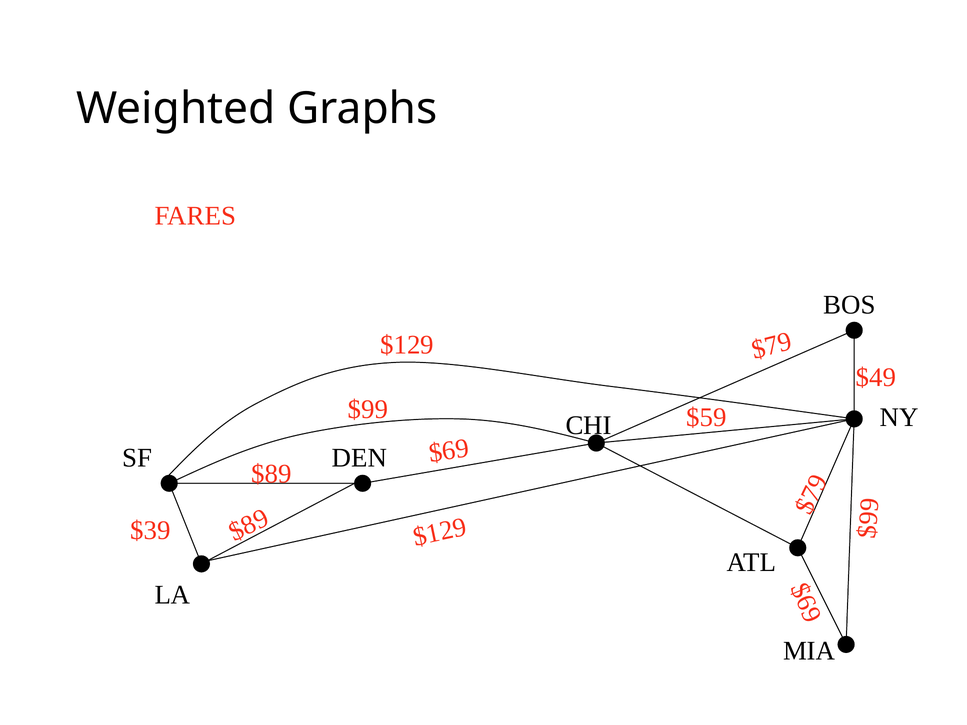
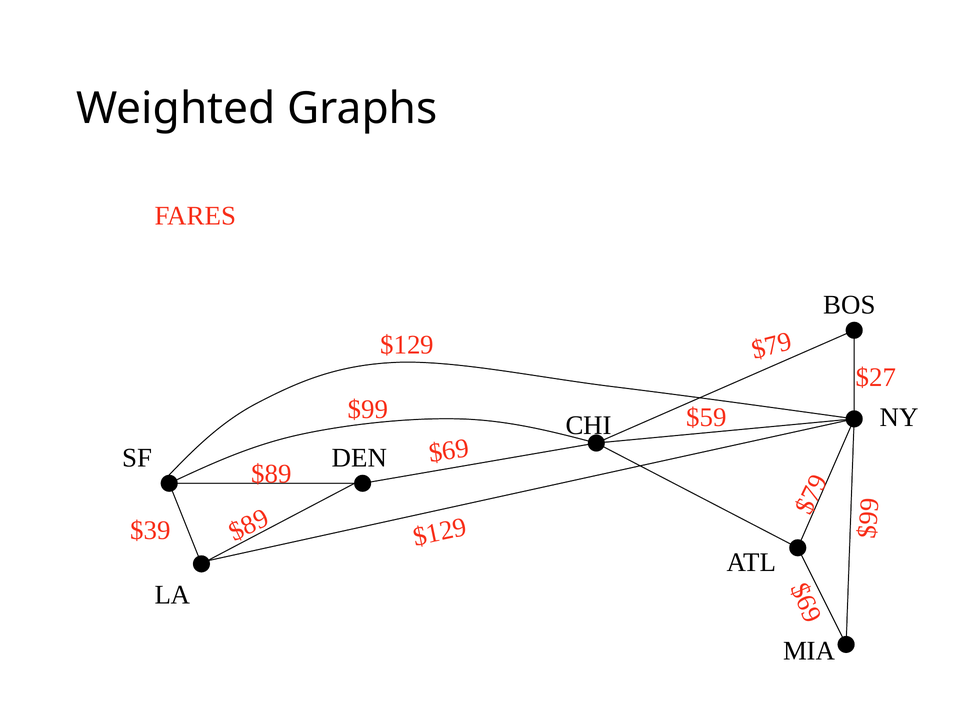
$49: $49 -> $27
